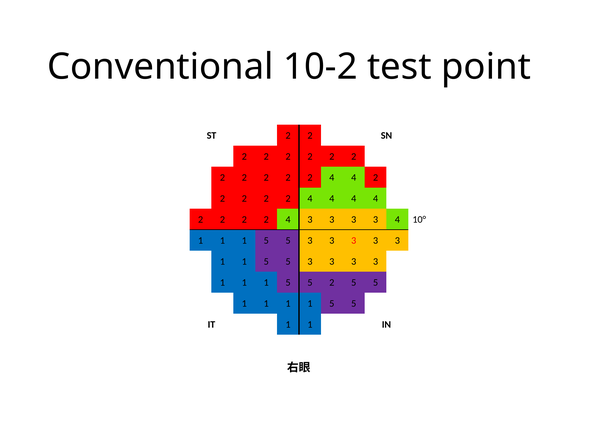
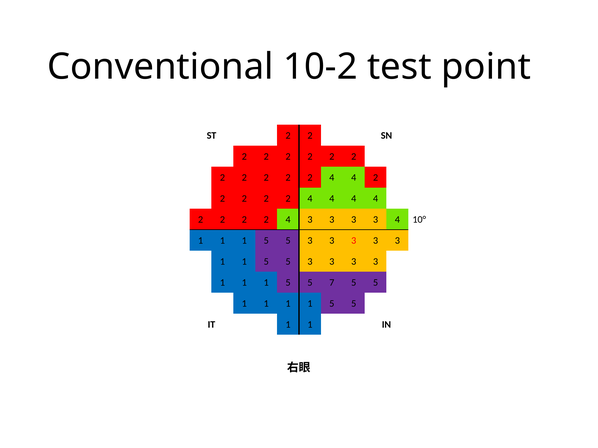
5 2: 2 -> 7
